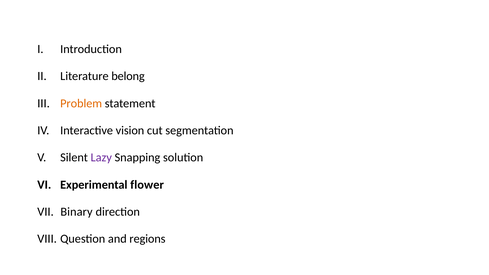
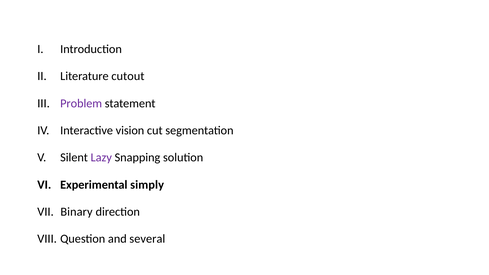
belong: belong -> cutout
Problem colour: orange -> purple
flower: flower -> simply
regions: regions -> several
